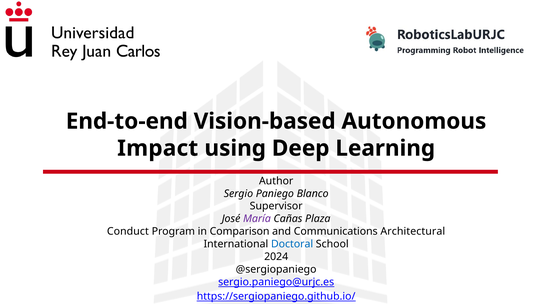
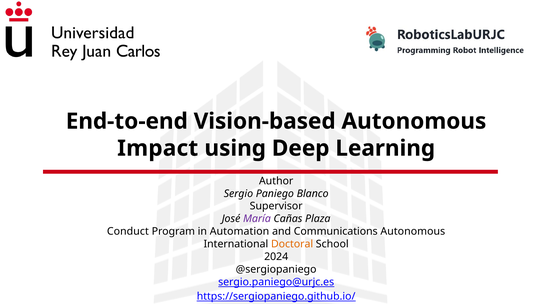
Comparison: Comparison -> Automation
Communications Architectural: Architectural -> Autonomous
Doctoral colour: blue -> orange
